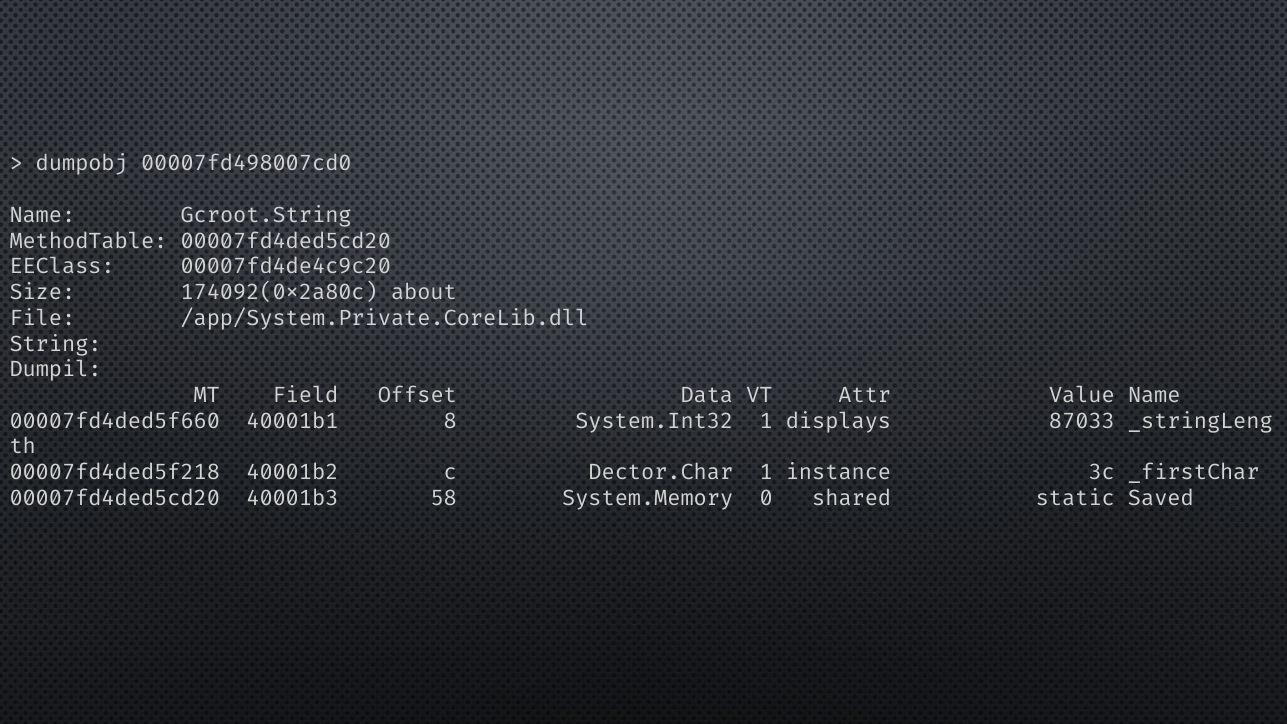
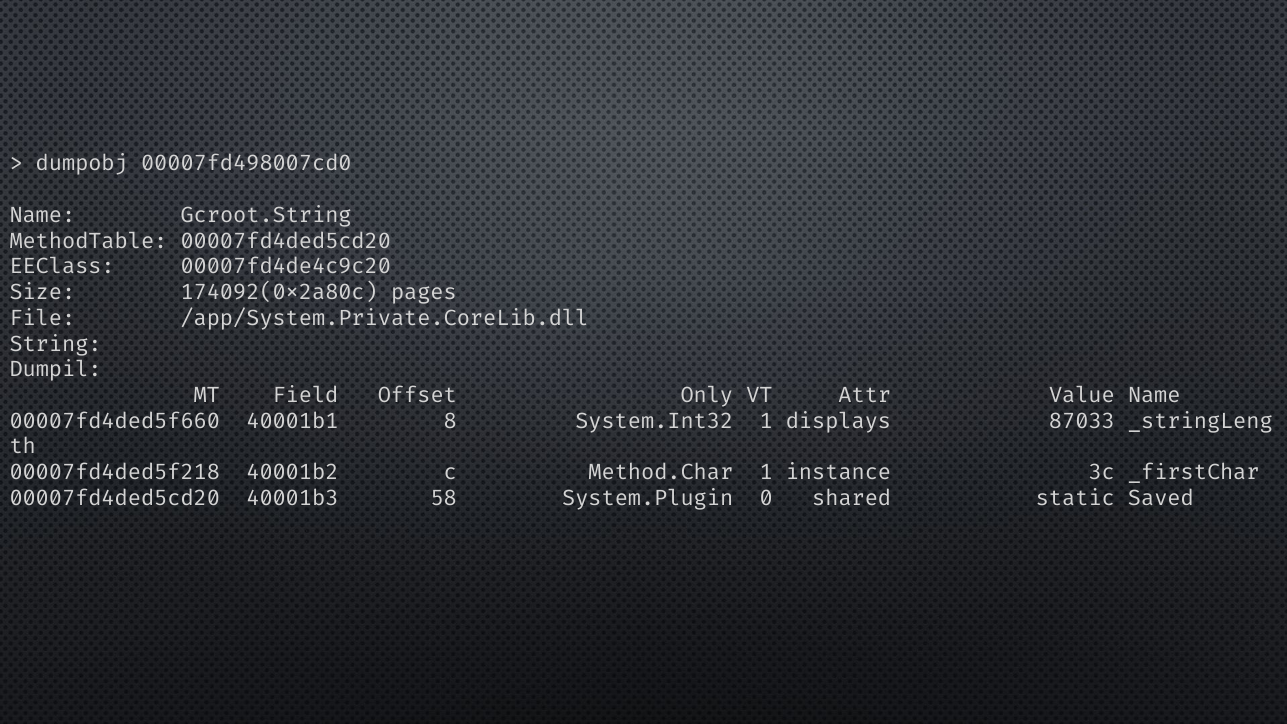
about: about -> pages
Data: Data -> Only
Dector.Char: Dector.Char -> Method.Char
System.Memory: System.Memory -> System.Plugin
